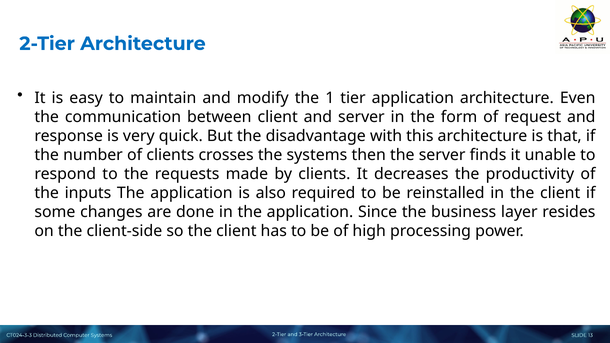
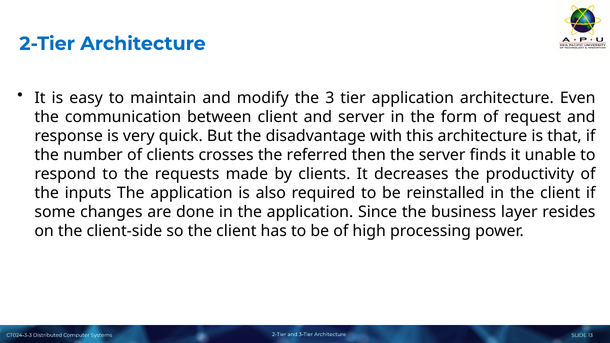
1: 1 -> 3
the systems: systems -> referred
